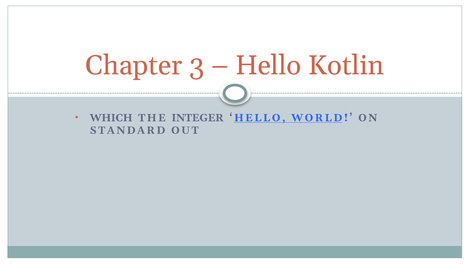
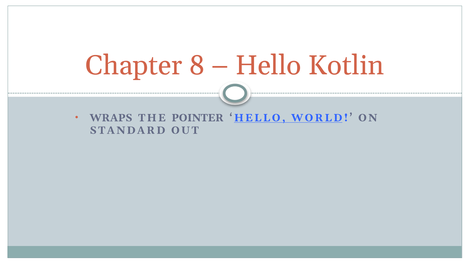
3: 3 -> 8
WHICH: WHICH -> WRAPS
INTEGER: INTEGER -> POINTER
